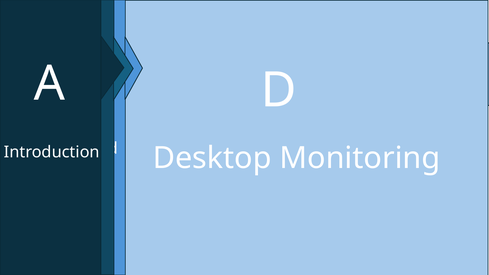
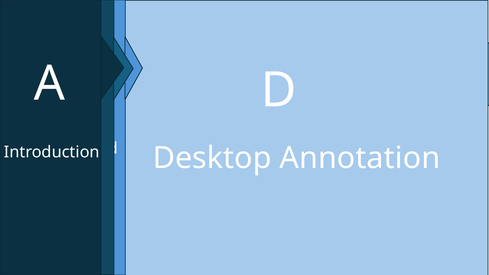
Monitoring: Monitoring -> Annotation
